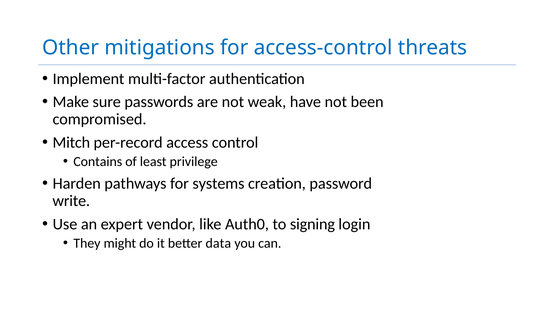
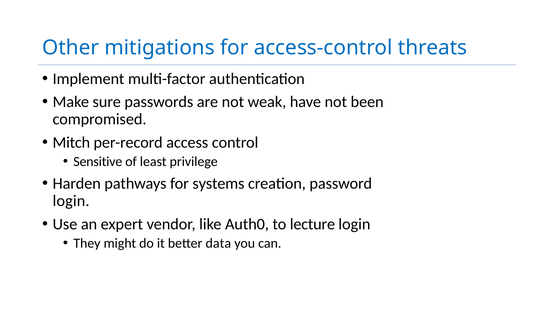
Contains: Contains -> Sensitive
write at (71, 201): write -> login
signing: signing -> lecture
